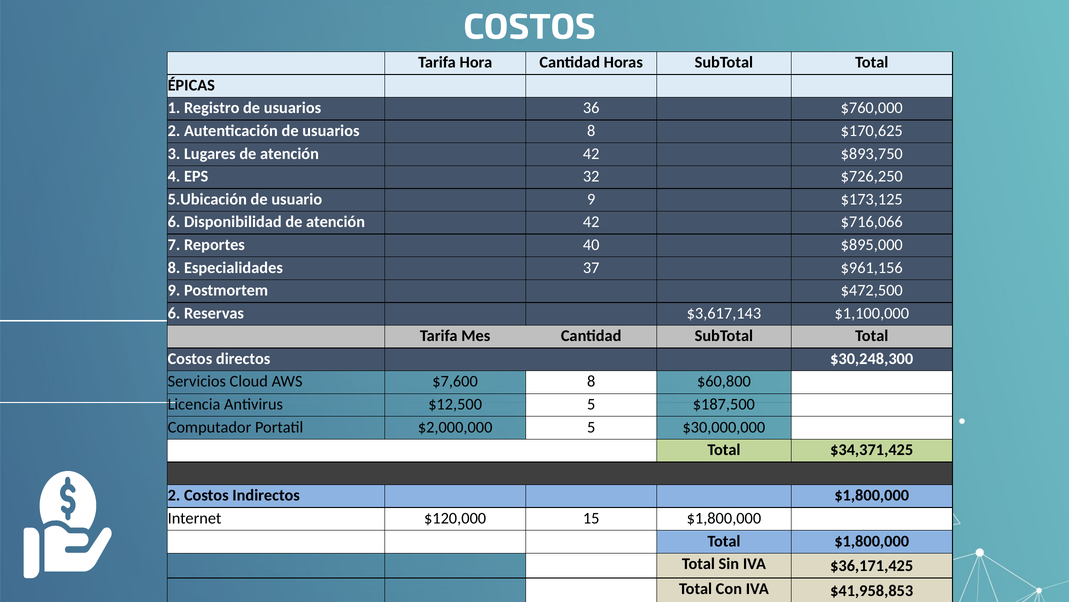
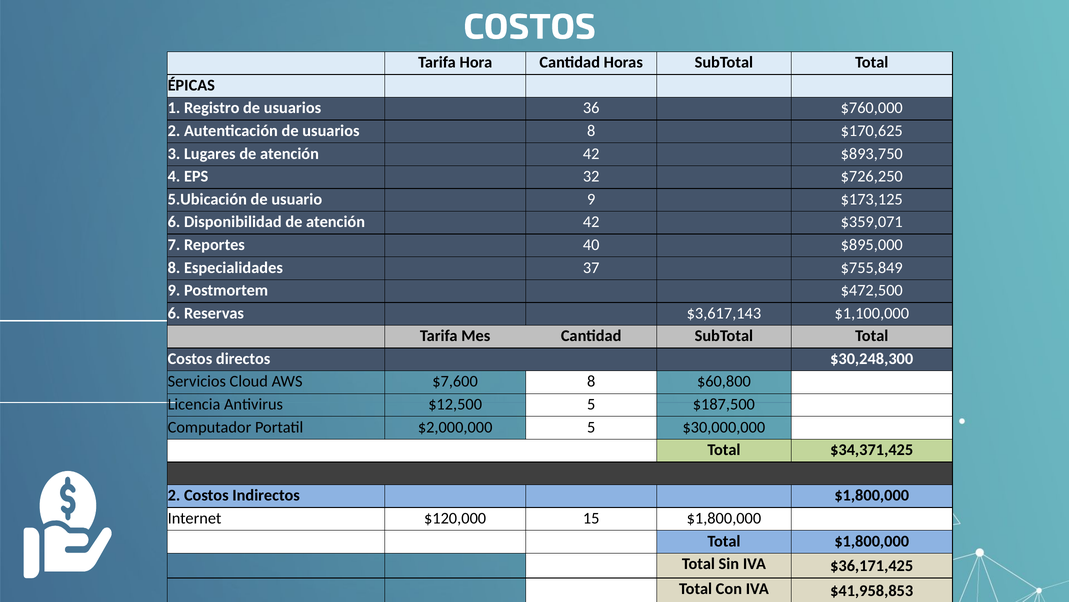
$716,066: $716,066 -> $359,071
$961,156: $961,156 -> $755,849
